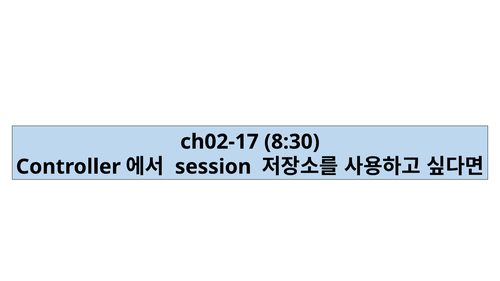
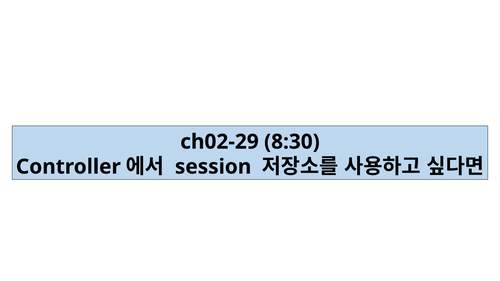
ch02-17: ch02-17 -> ch02-29
